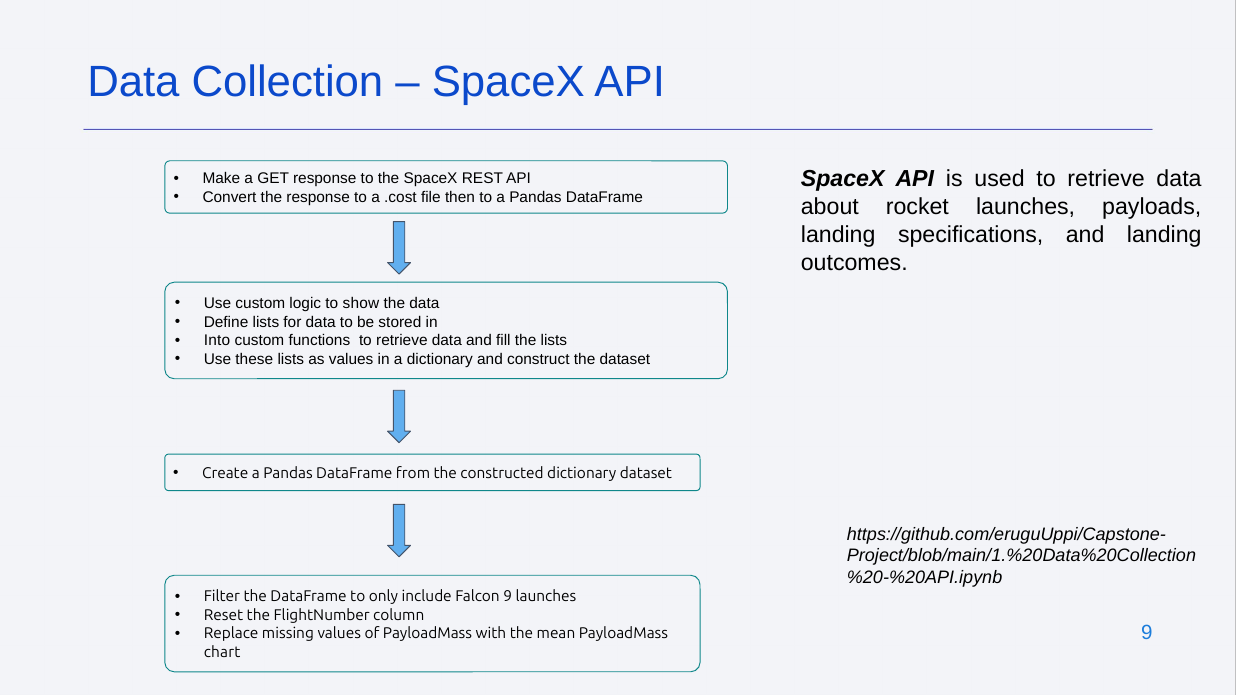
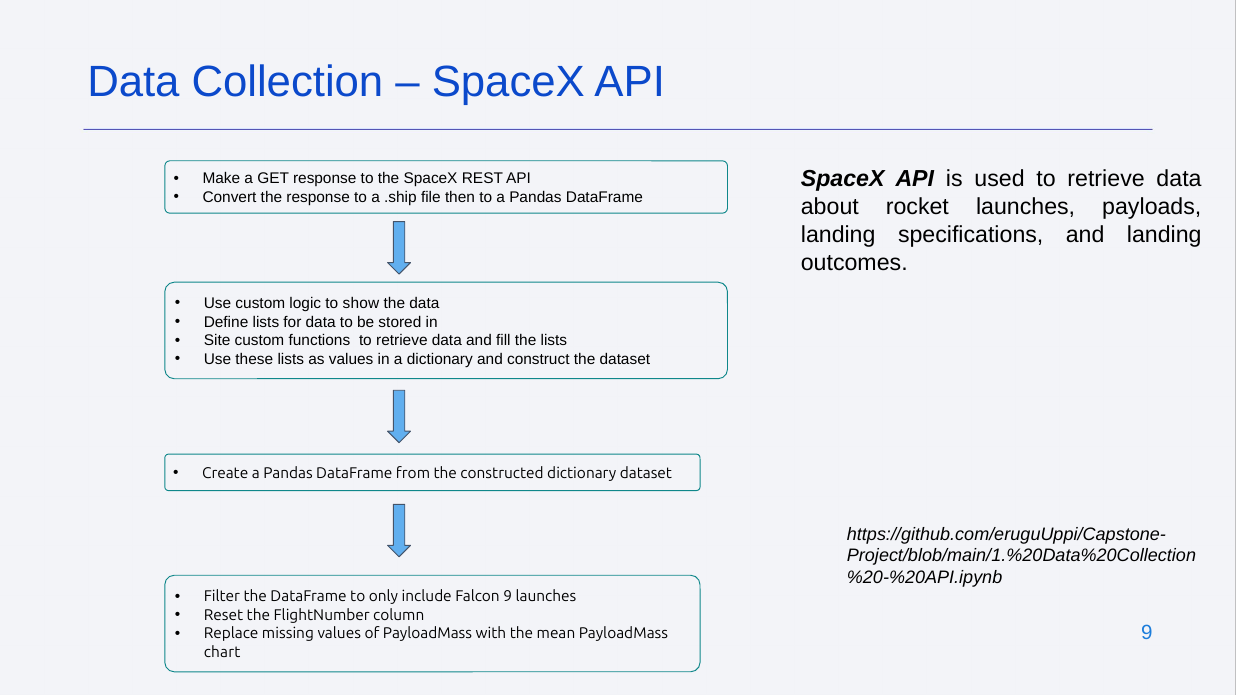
.cost: .cost -> .ship
Into: Into -> Site
